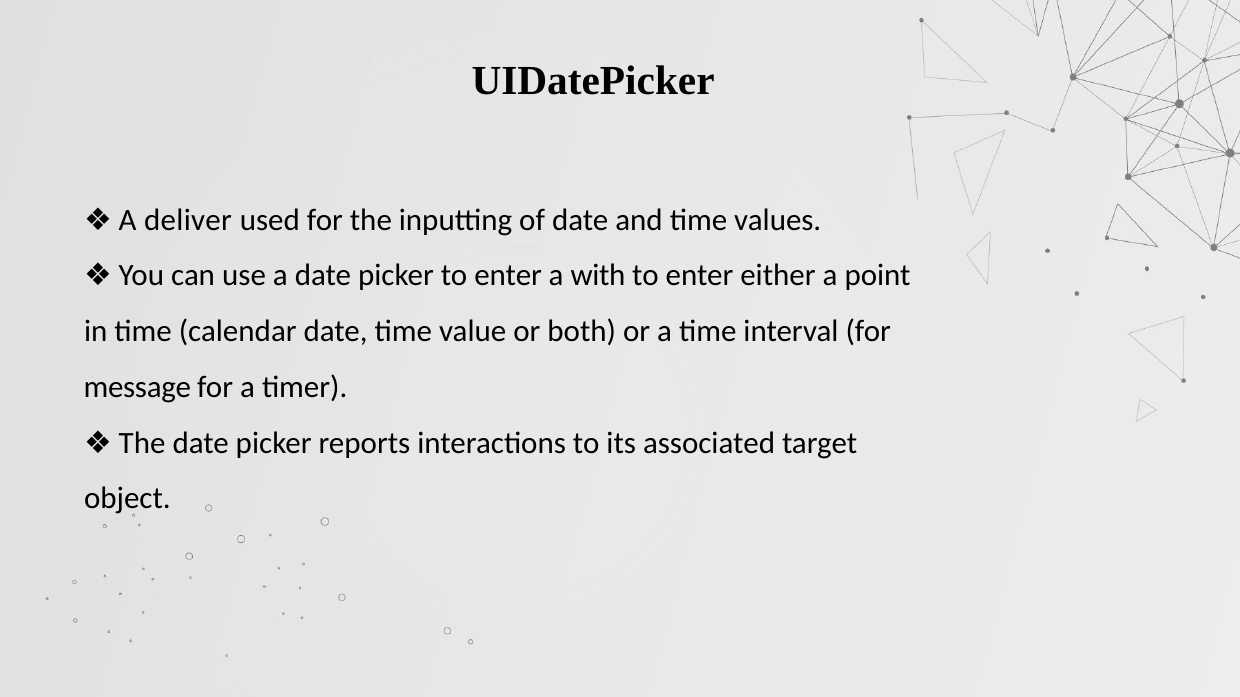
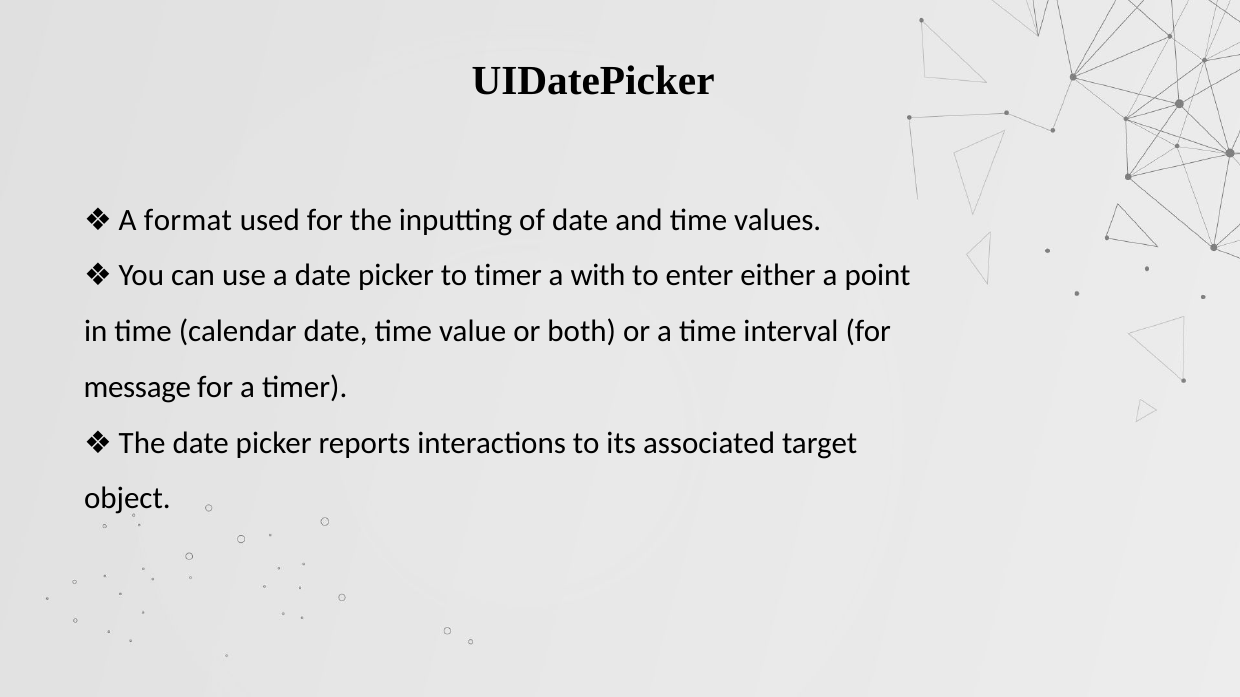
deliver: deliver -> format
picker to enter: enter -> timer
